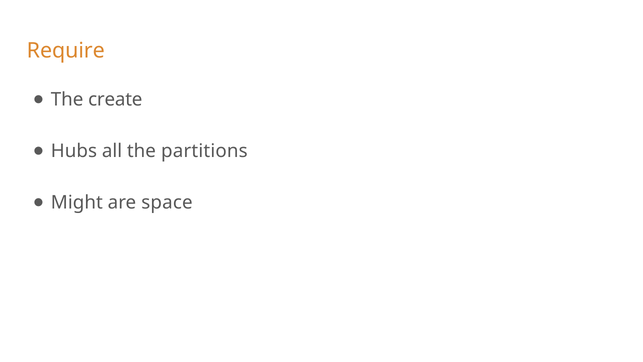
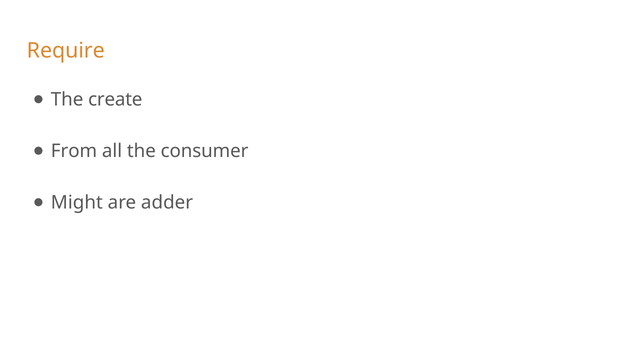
Hubs: Hubs -> From
partitions: partitions -> consumer
space: space -> adder
